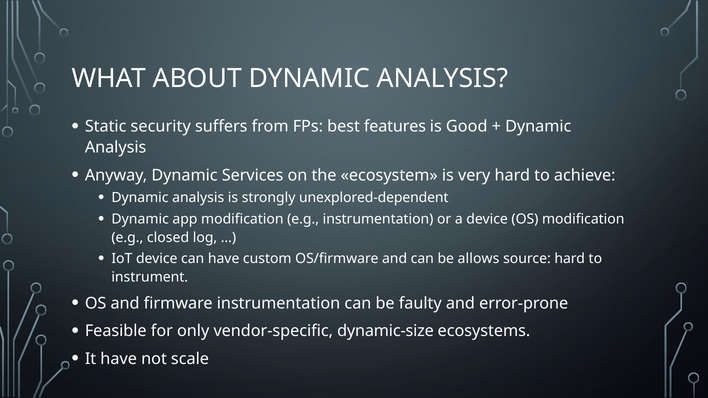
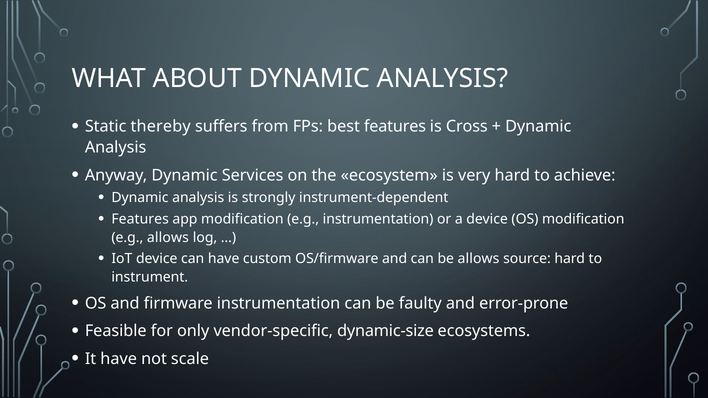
security: security -> thereby
Good: Good -> Cross
unexplored-dependent: unexplored-dependent -> instrument-dependent
Dynamic at (140, 219): Dynamic -> Features
e.g closed: closed -> allows
